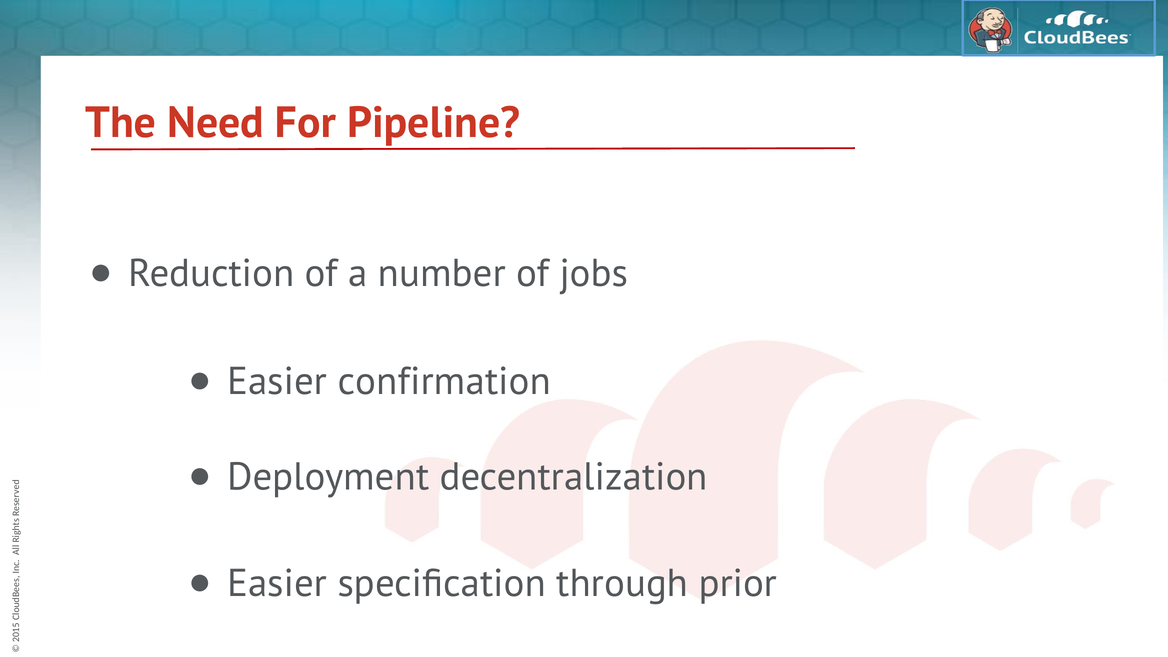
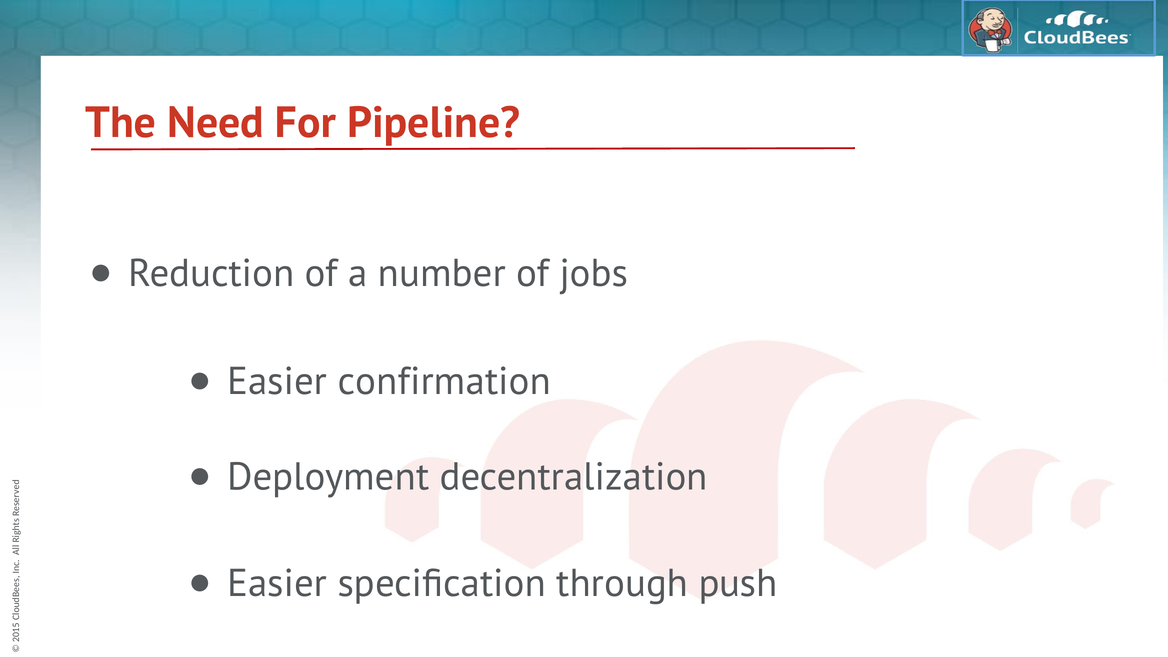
prior: prior -> push
